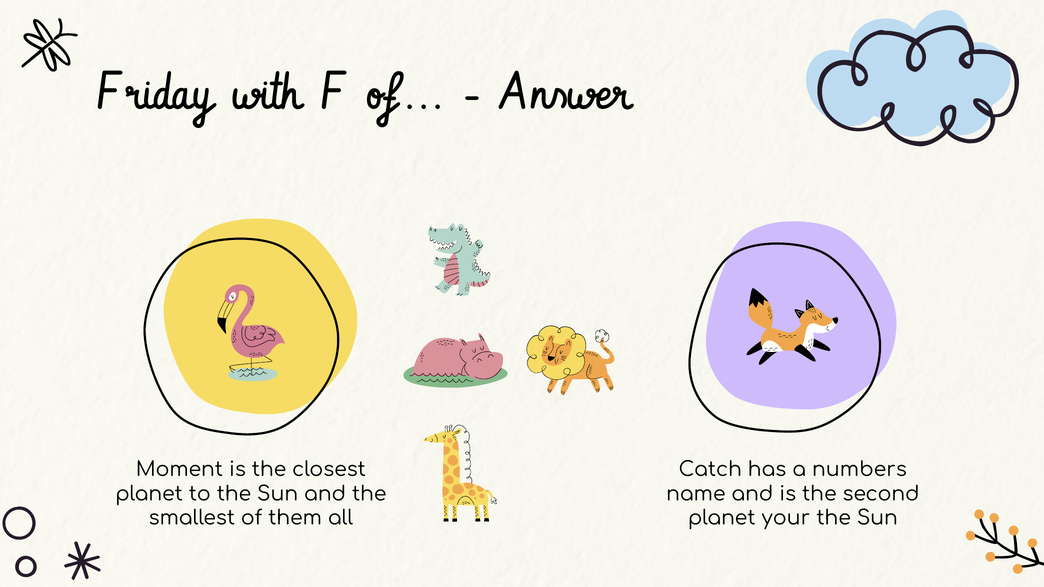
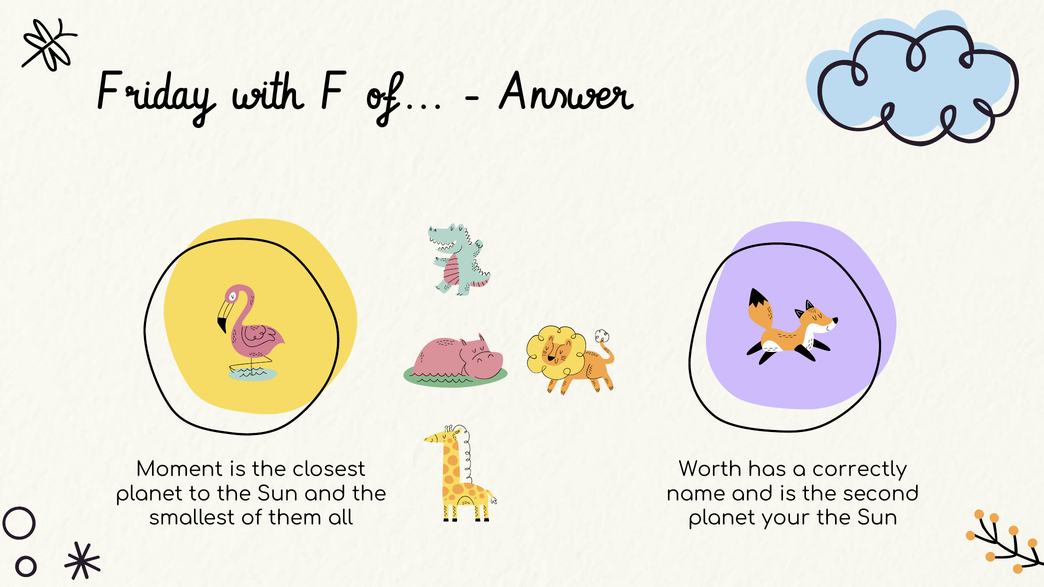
Catch: Catch -> Worth
numbers: numbers -> correctly
